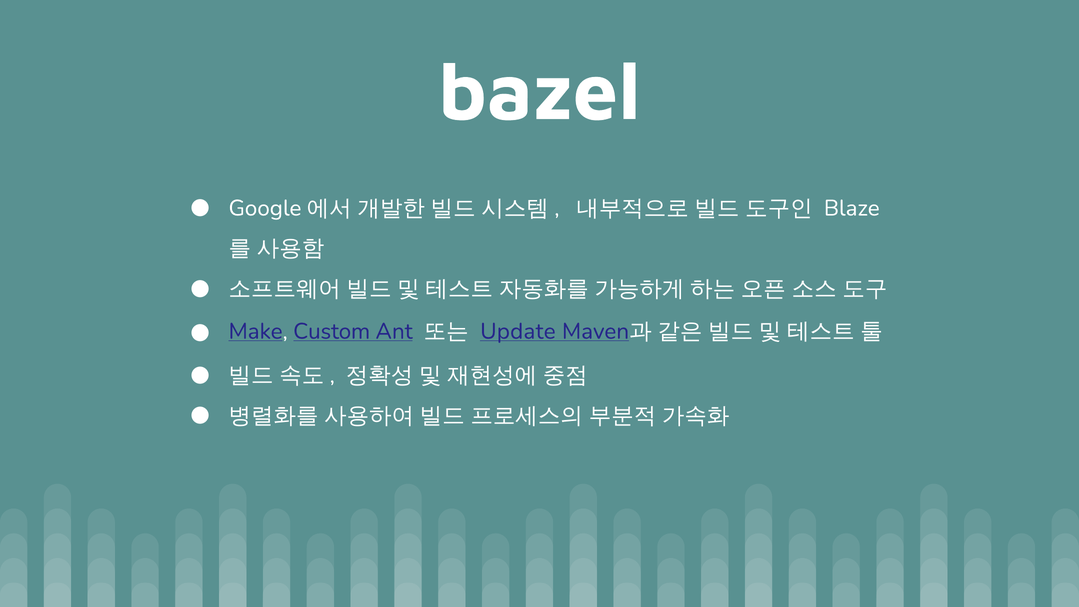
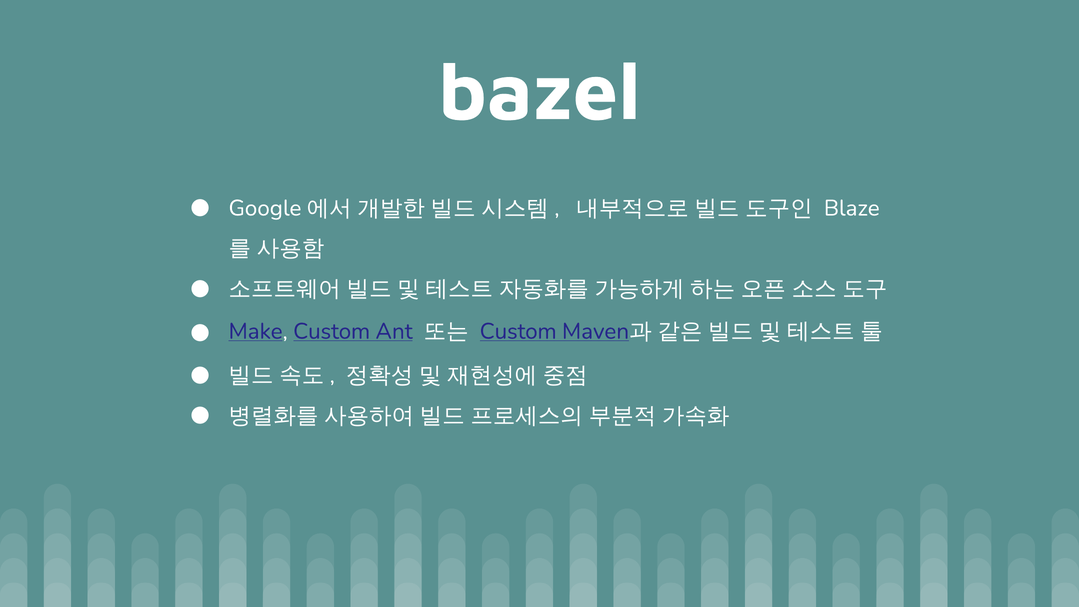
Update at (518, 331): Update -> Custom
